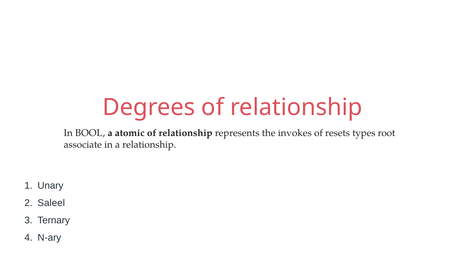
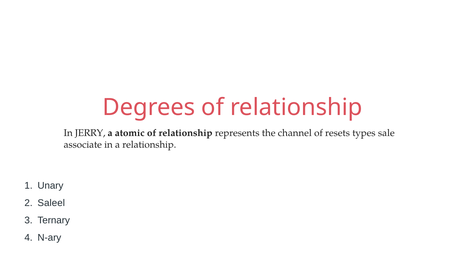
BOOL: BOOL -> JERRY
invokes: invokes -> channel
root: root -> sale
